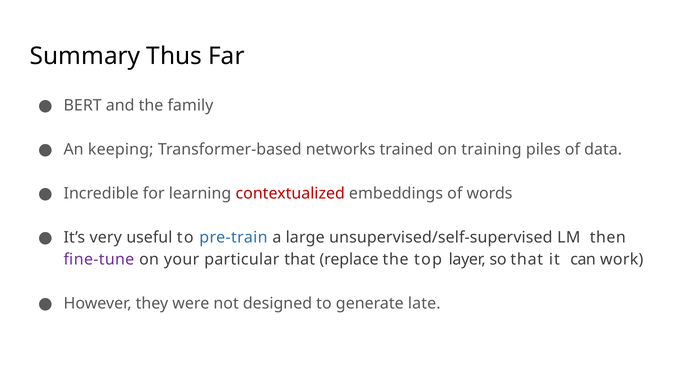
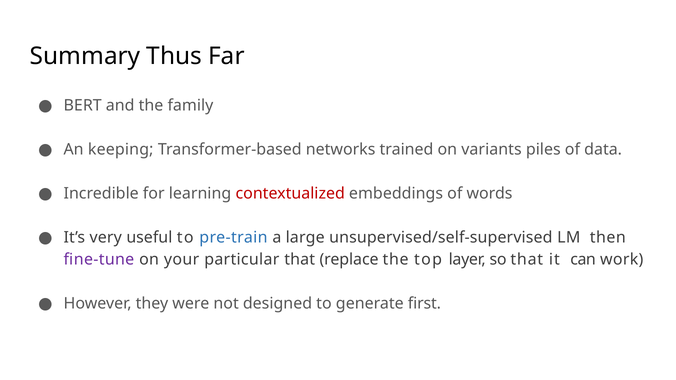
training: training -> variants
late: late -> first
